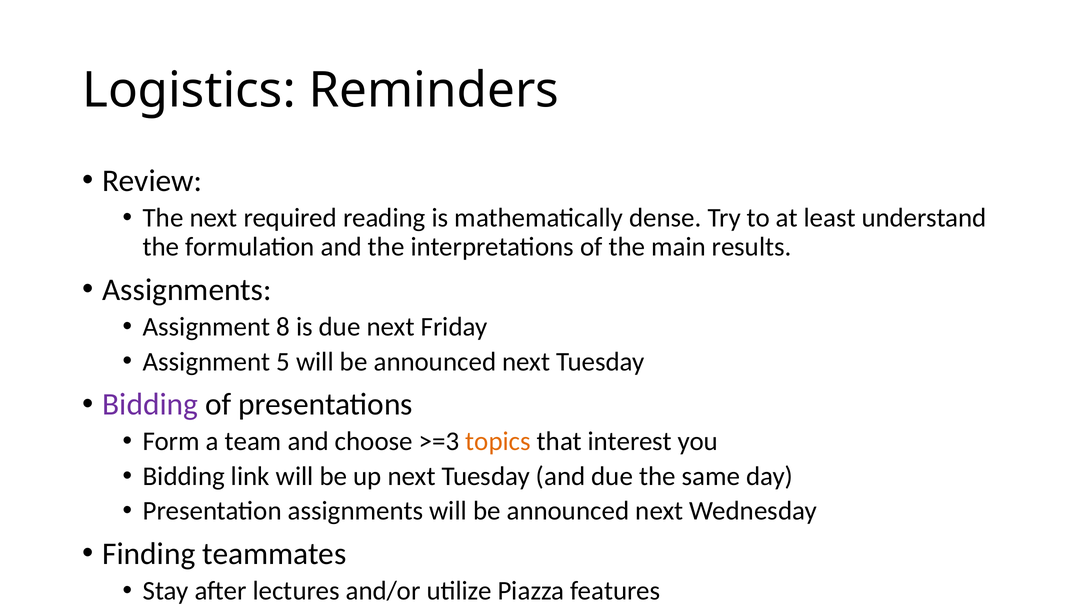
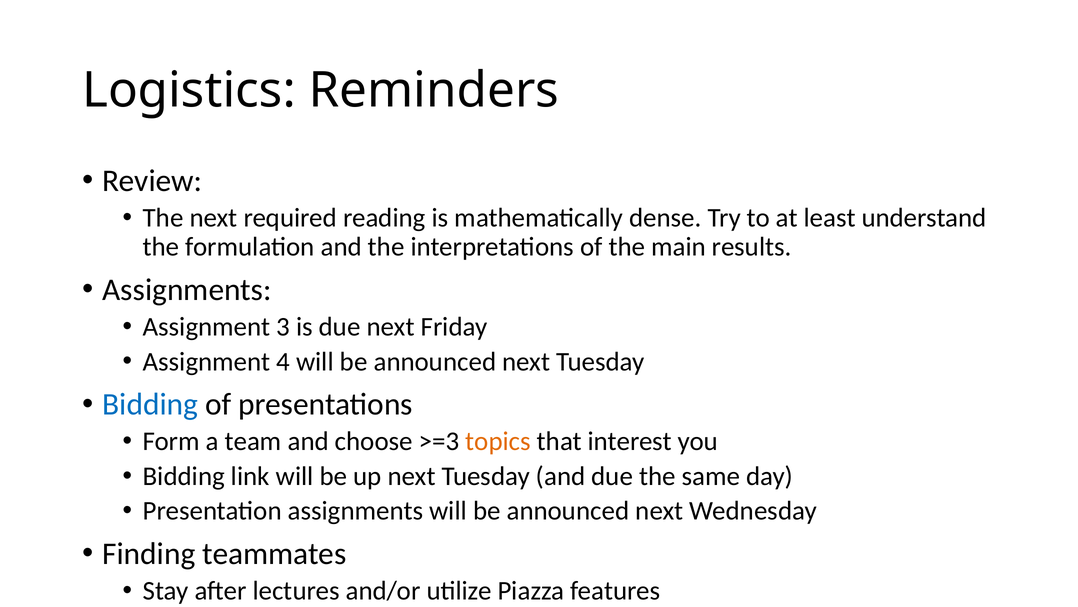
8: 8 -> 3
5: 5 -> 4
Bidding at (150, 404) colour: purple -> blue
